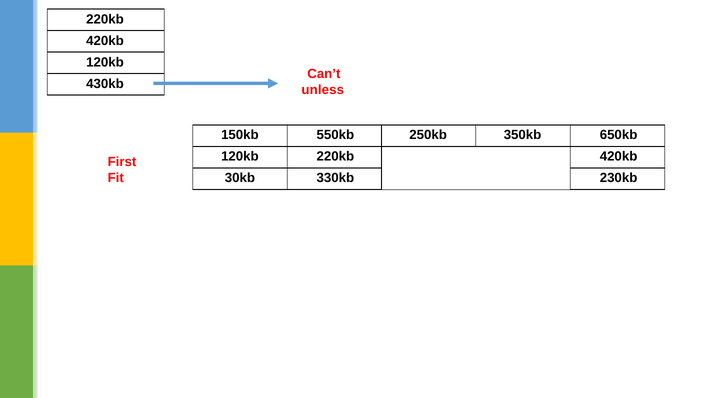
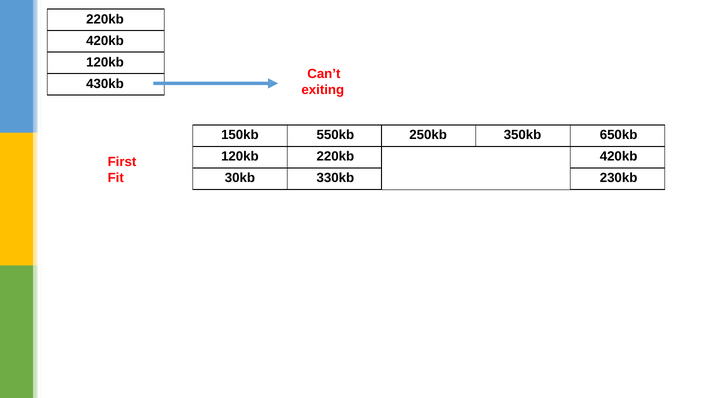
unless: unless -> exiting
